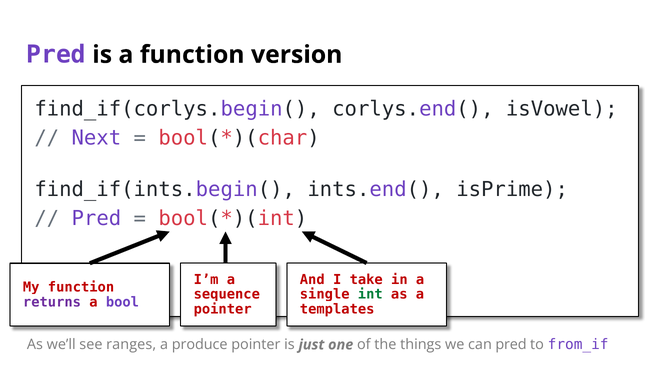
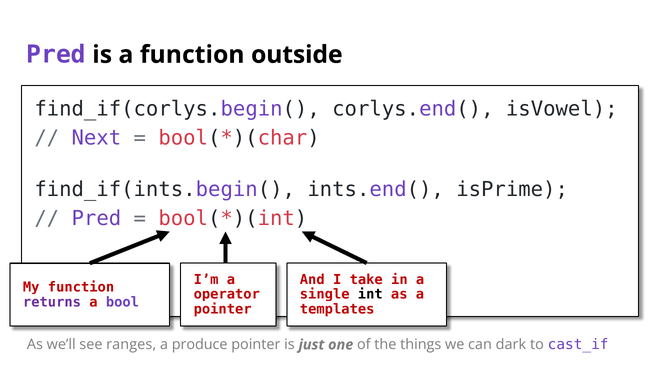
version: version -> outside
sequence: sequence -> operator
int colour: green -> black
can pred: pred -> dark
from_if: from_if -> cast_if
